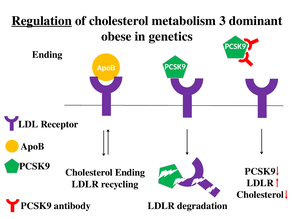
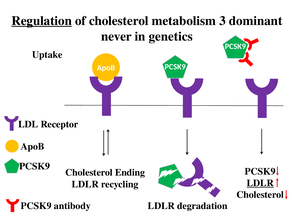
obese: obese -> never
Ending at (47, 55): Ending -> Uptake
LDLR at (260, 183) underline: none -> present
